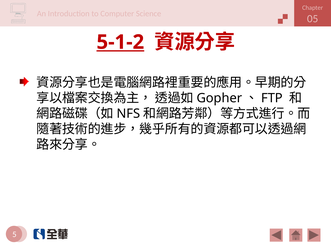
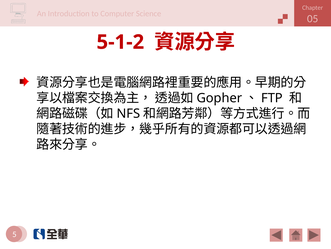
5-1-2 underline: present -> none
